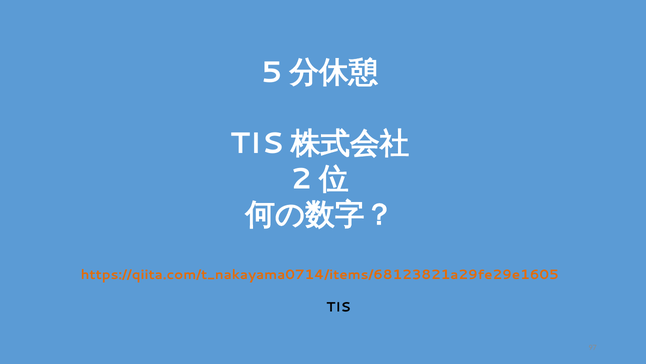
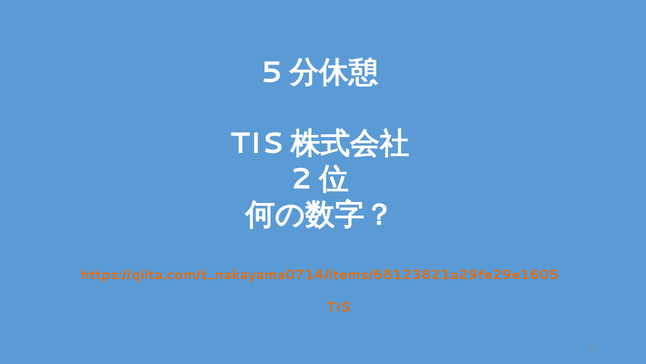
TIS colour: black -> orange
